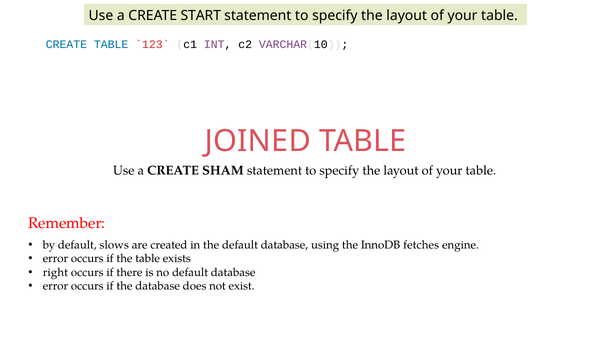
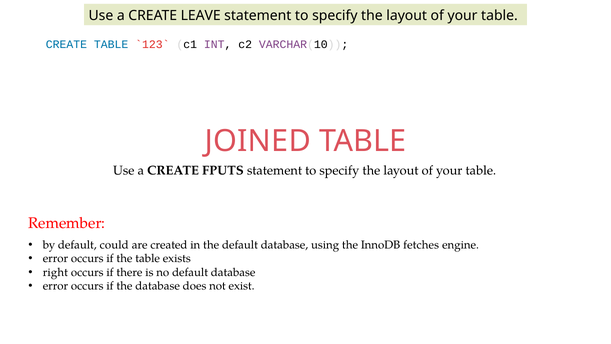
START: START -> LEAVE
SHAM: SHAM -> FPUTS
slows: slows -> could
